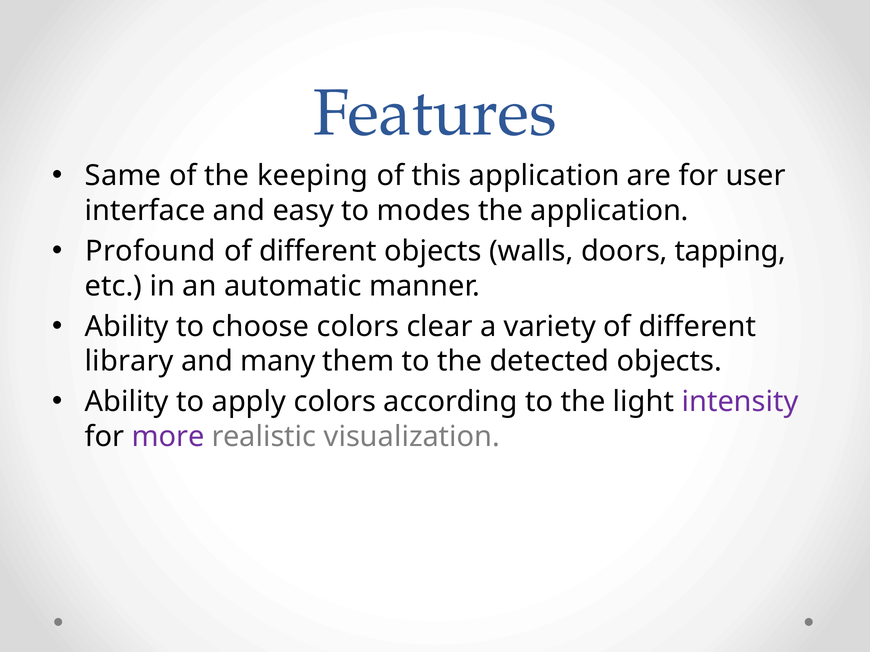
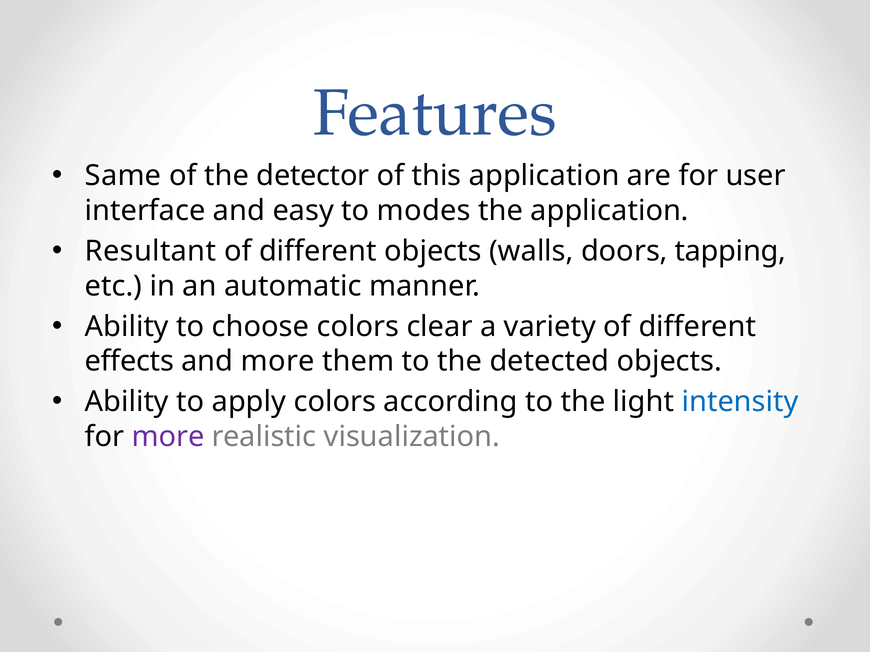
keeping: keeping -> detector
Profound: Profound -> Resultant
library: library -> effects
and many: many -> more
intensity colour: purple -> blue
